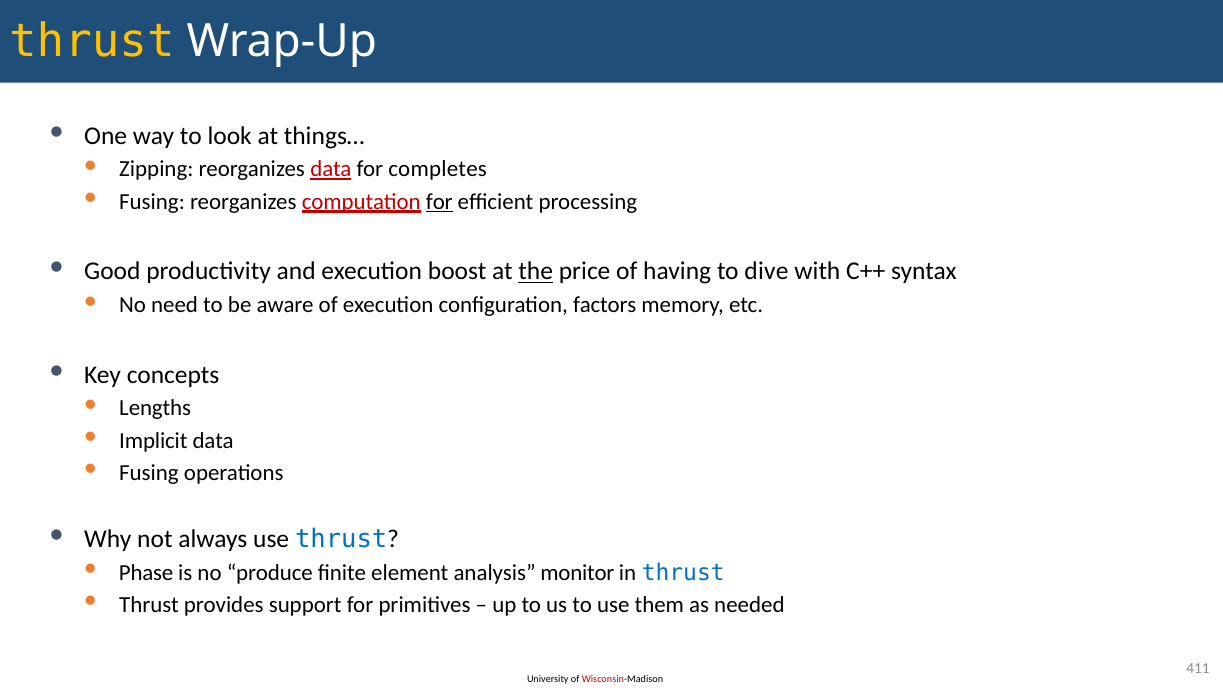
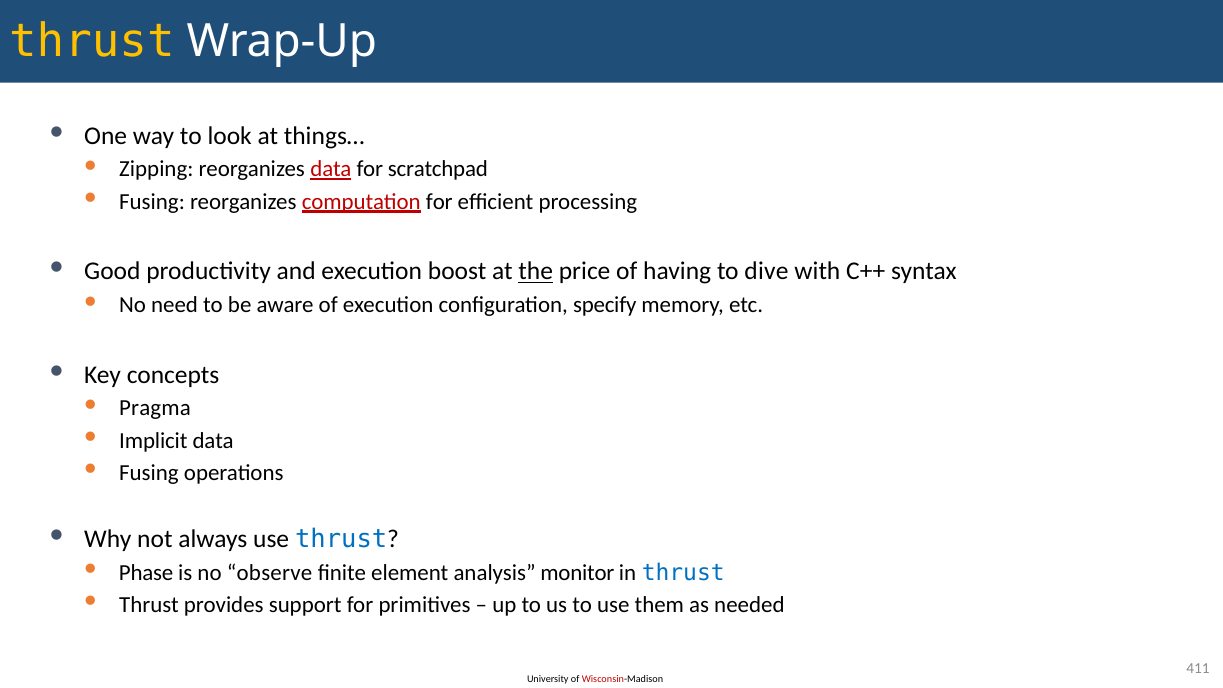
completes: completes -> scratchpad
for at (439, 201) underline: present -> none
factors: factors -> specify
Lengths: Lengths -> Pragma
produce: produce -> observe
